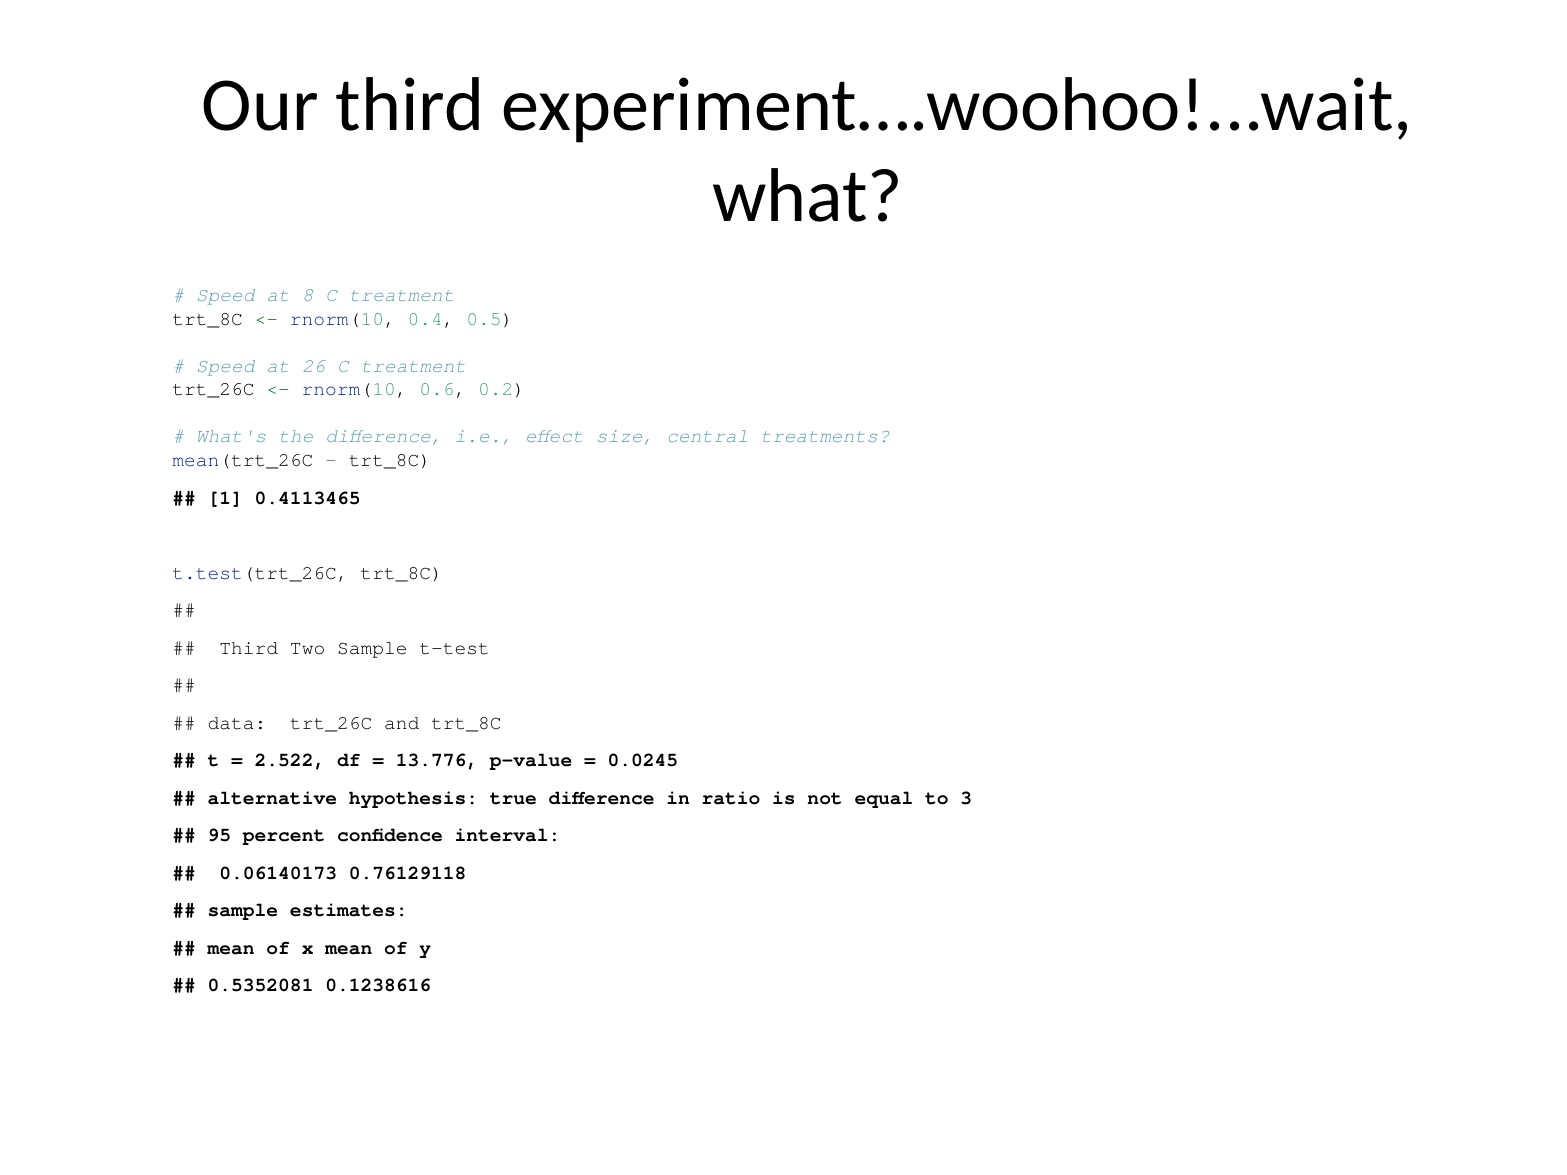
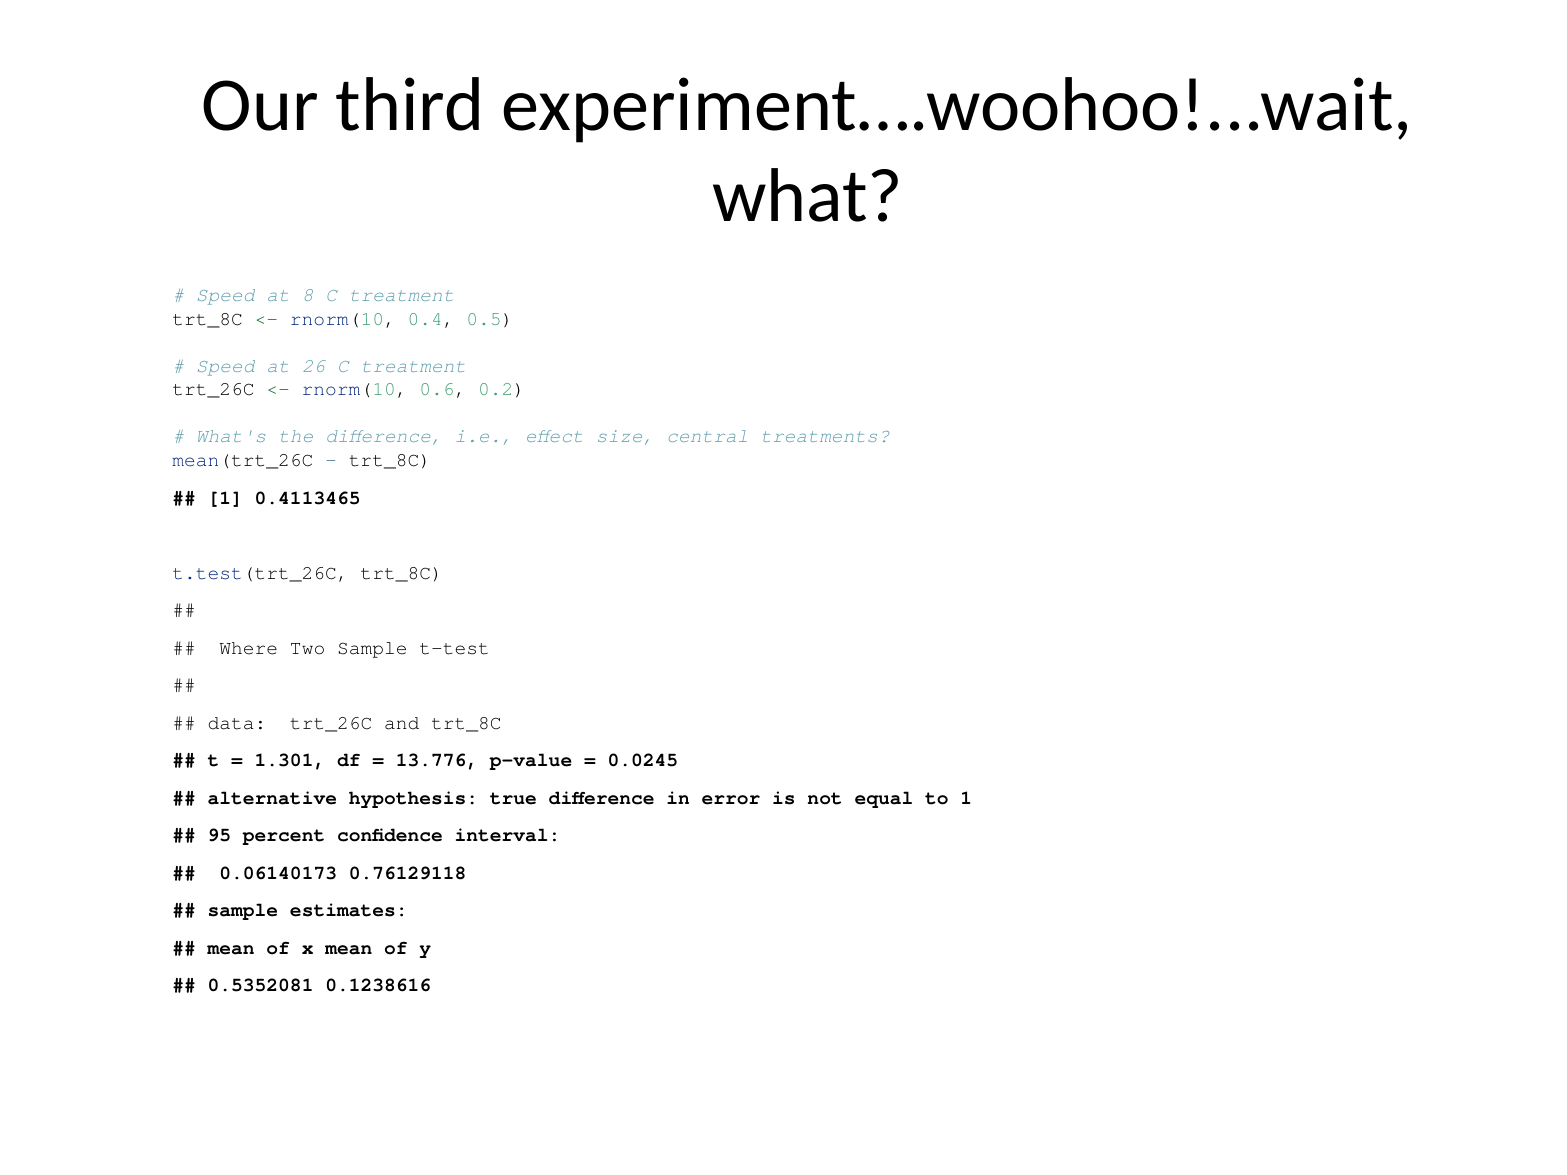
Third at (249, 648): Third -> Where
2.522: 2.522 -> 1.301
ratio: ratio -> error
to 3: 3 -> 1
